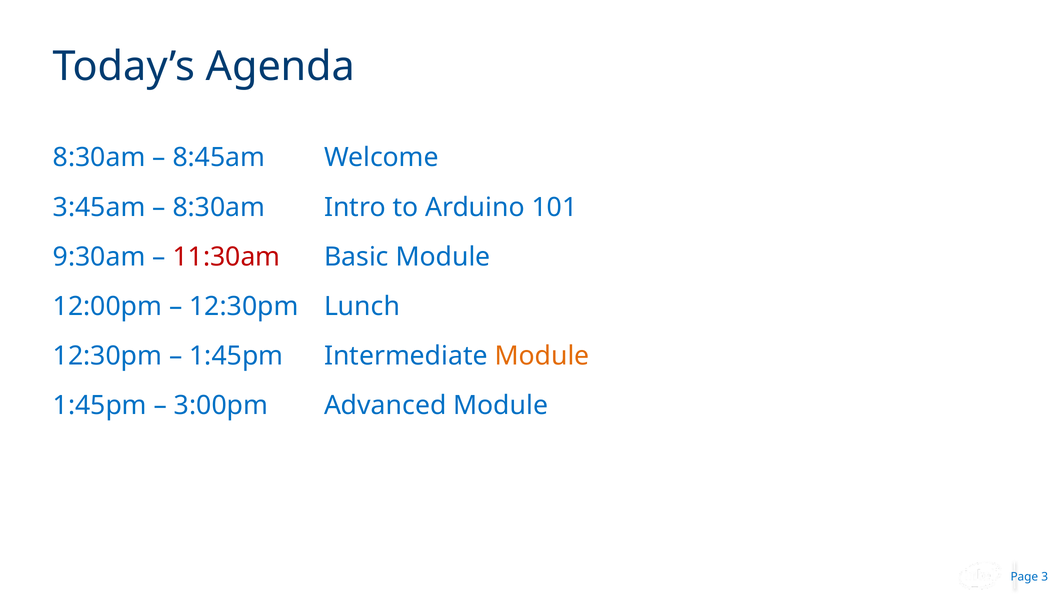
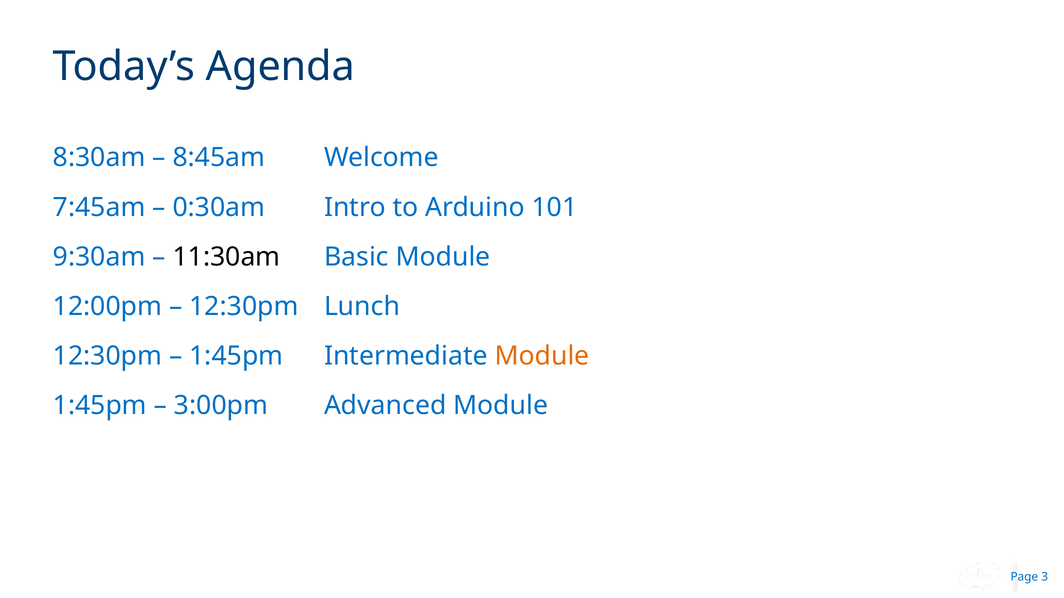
3:45am: 3:45am -> 7:45am
8:30am at (219, 207): 8:30am -> 0:30am
11:30am colour: red -> black
